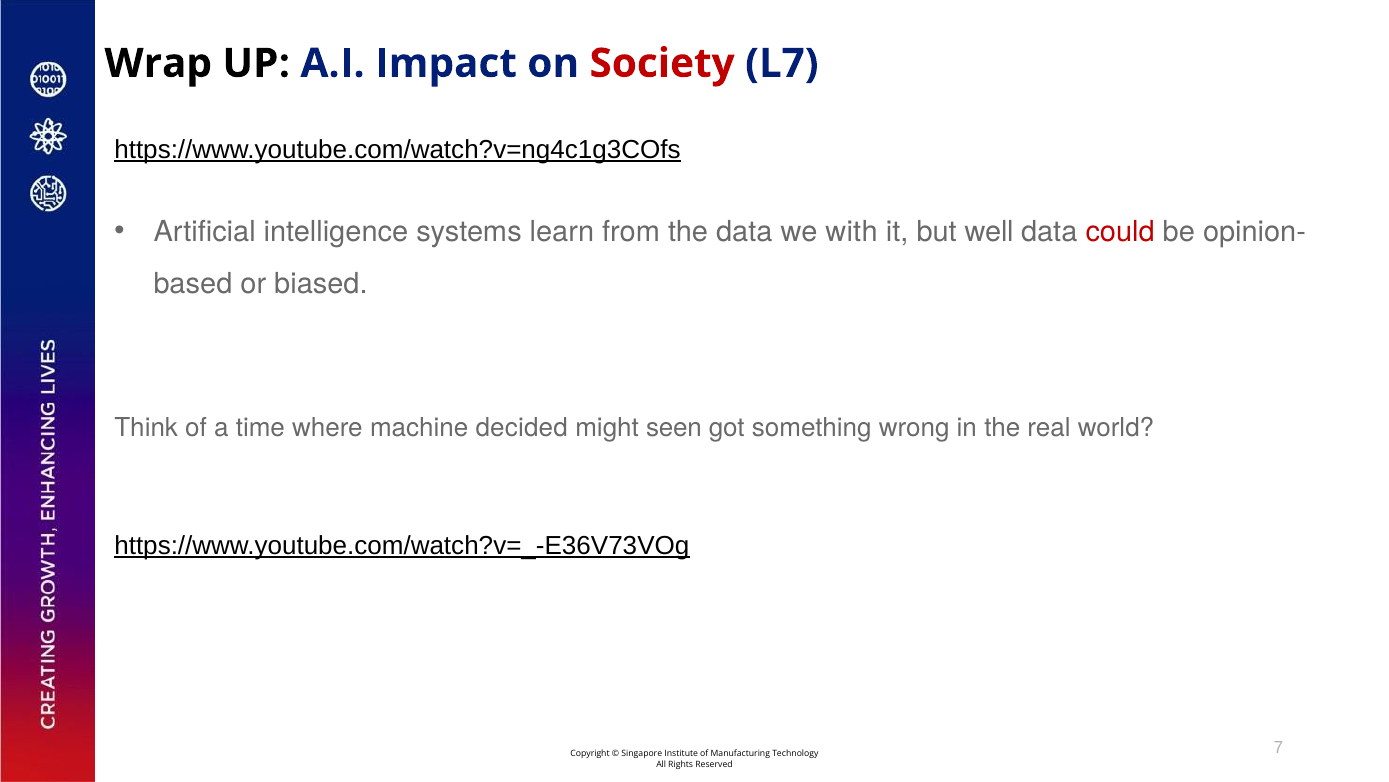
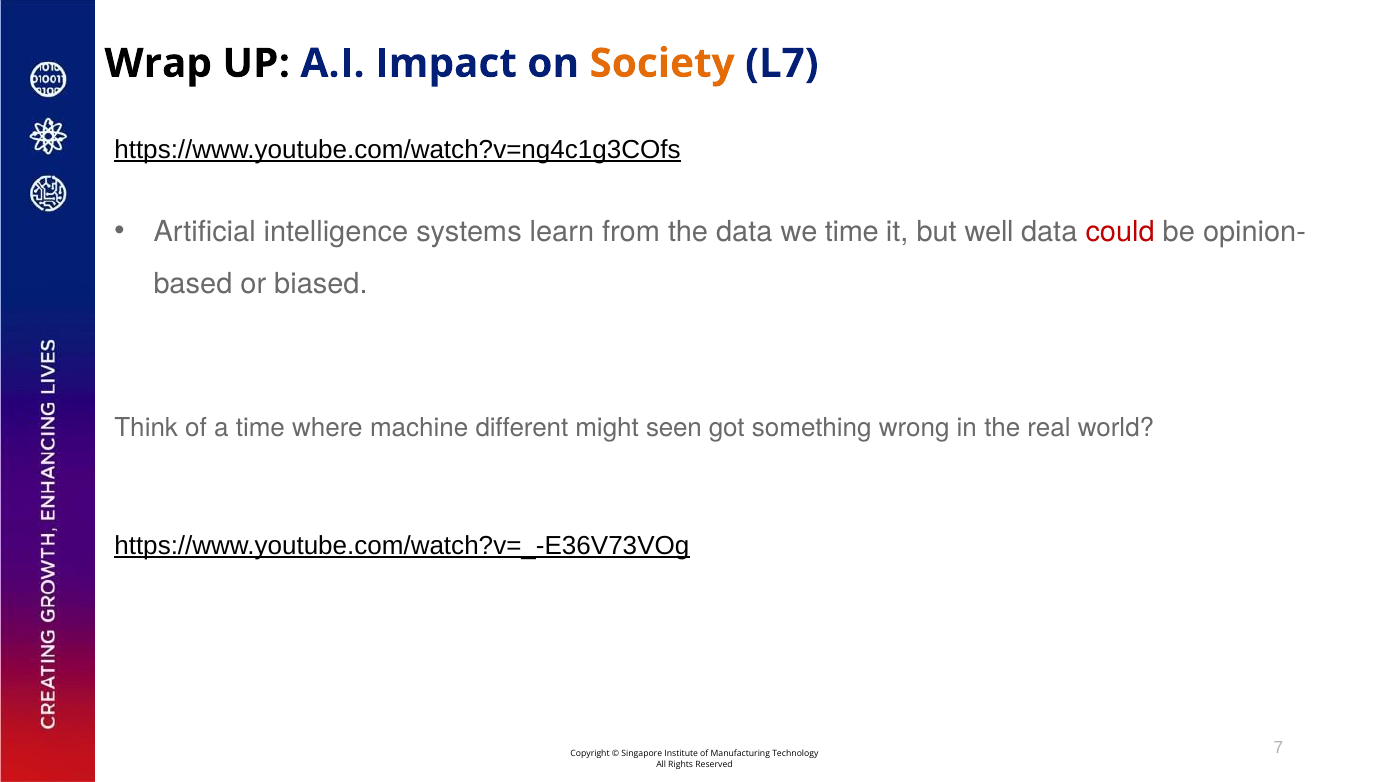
Society colour: red -> orange
we with: with -> time
decided: decided -> different
